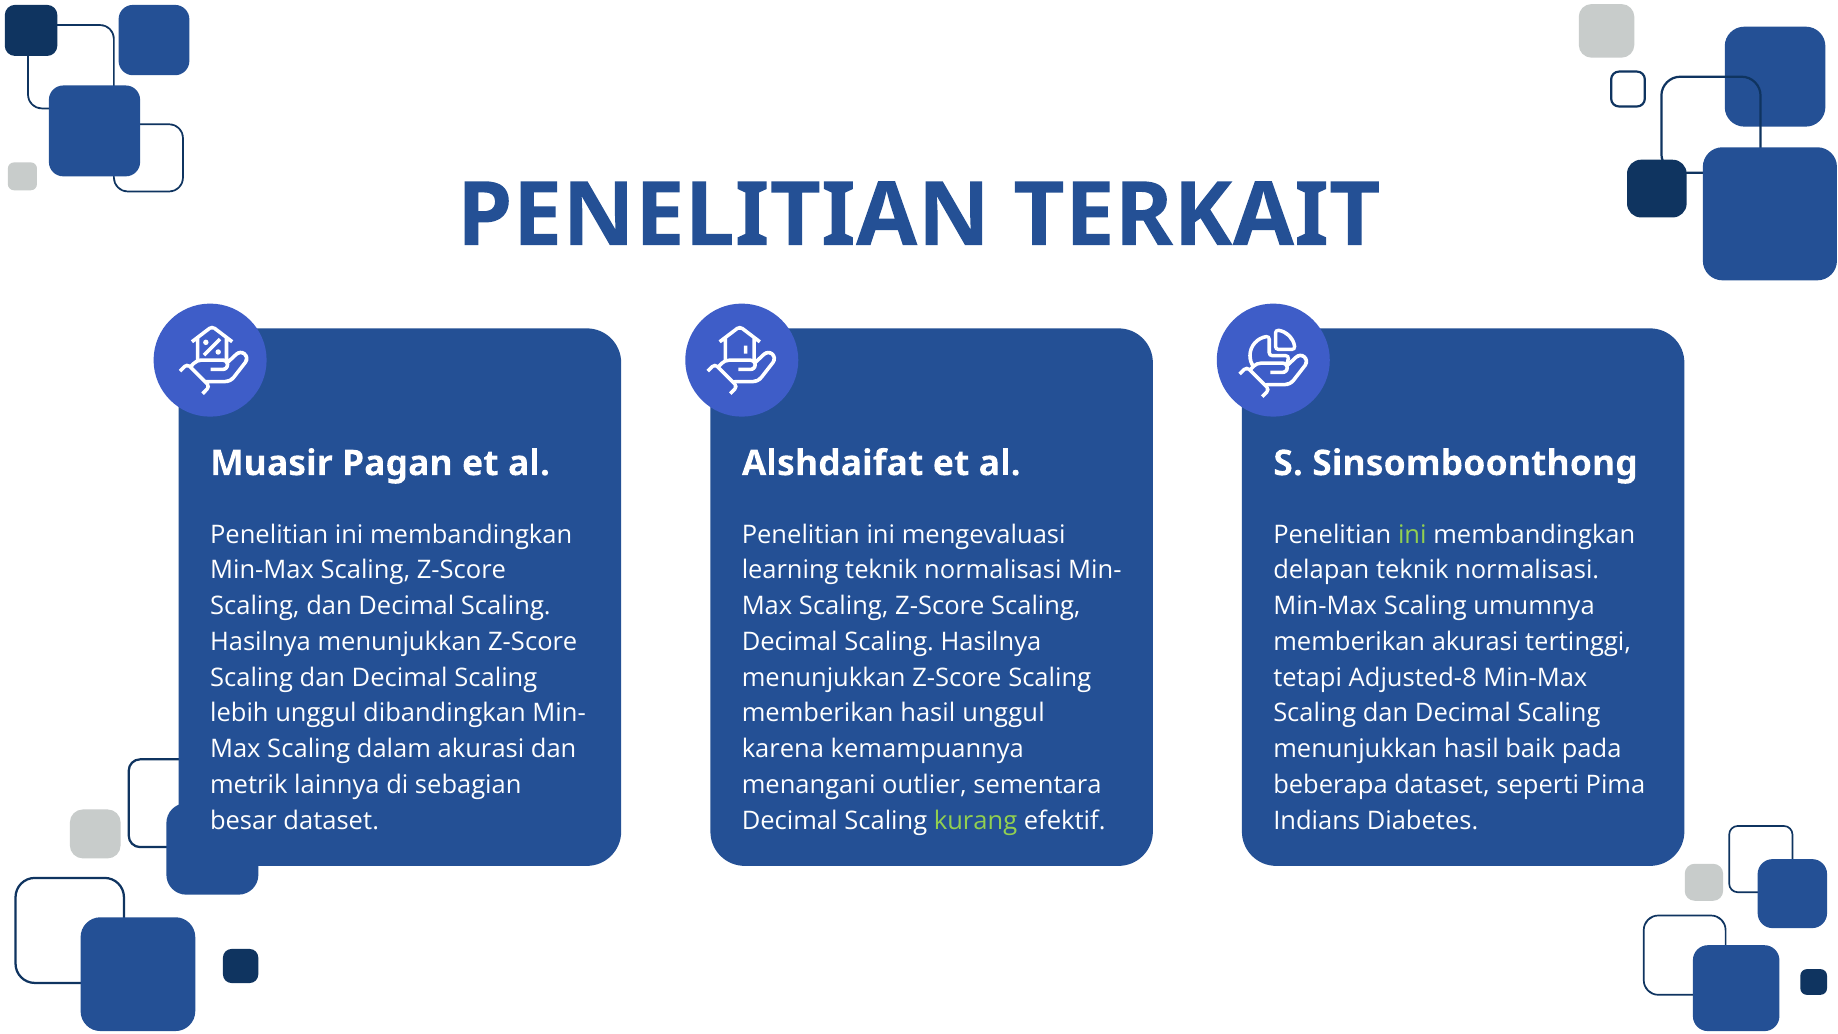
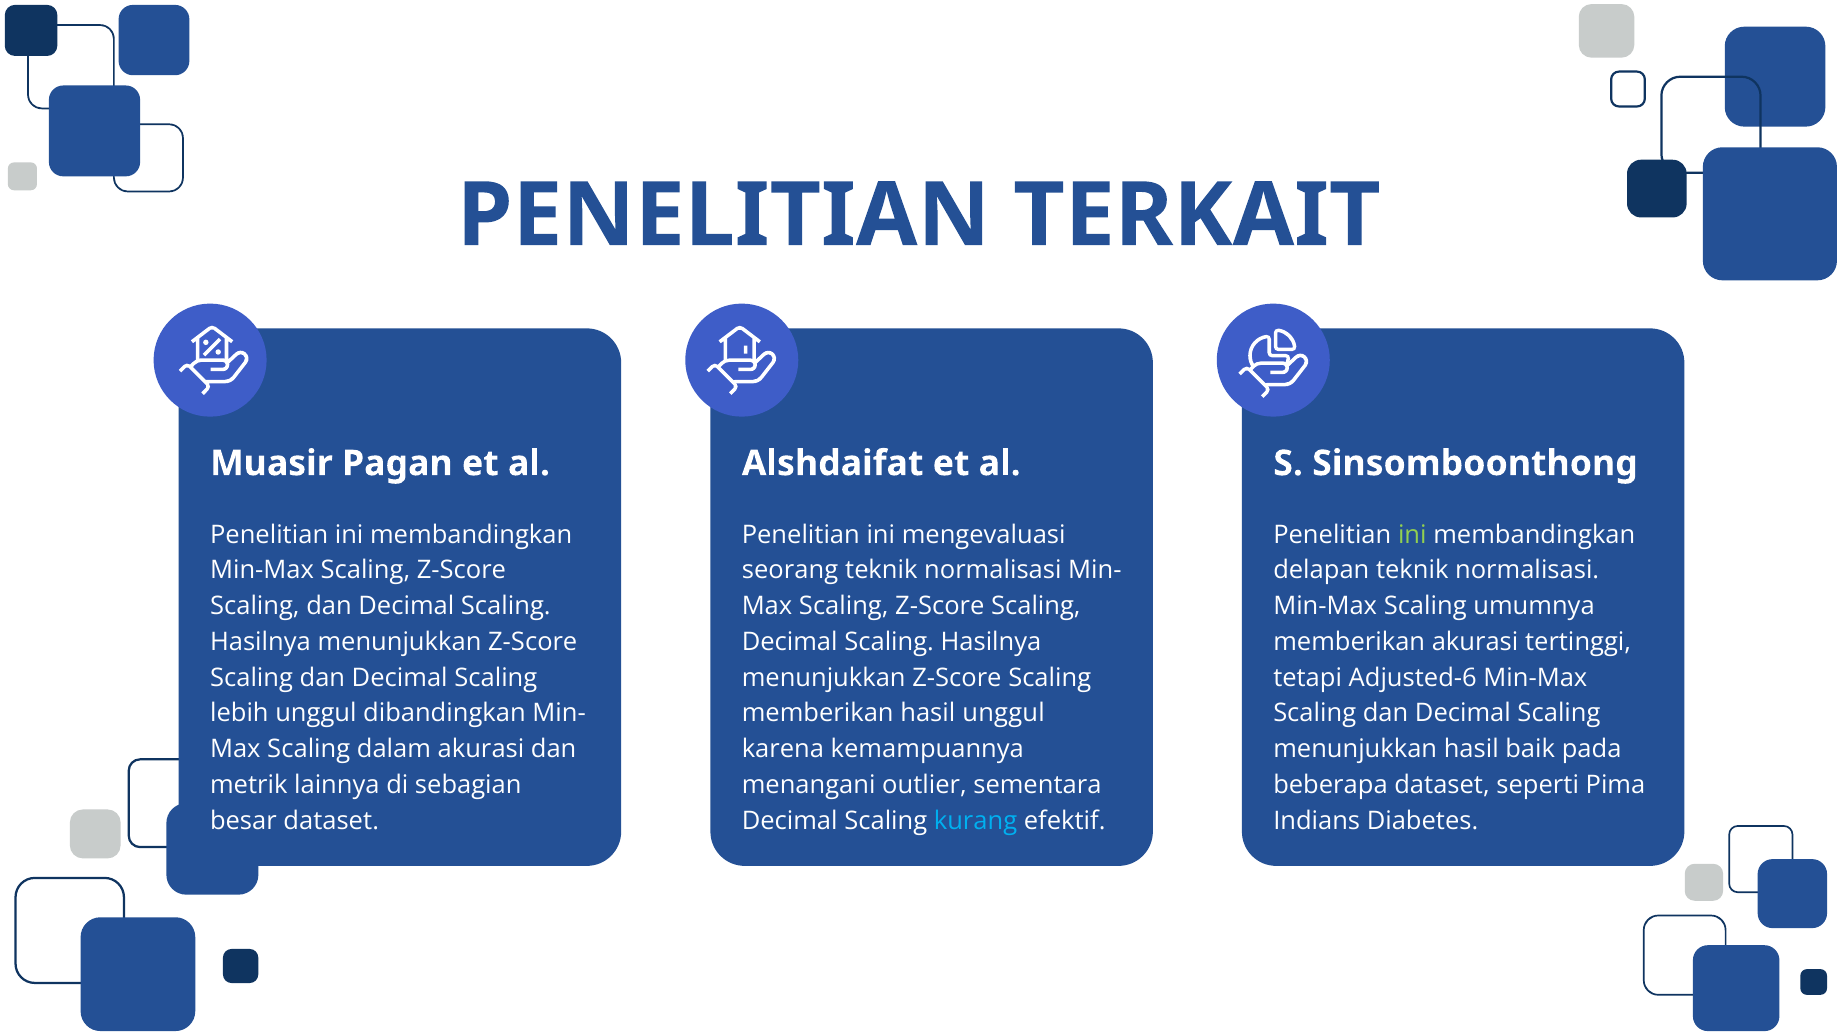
learning: learning -> seorang
Adjusted-8: Adjusted-8 -> Adjusted-6
kurang colour: light green -> light blue
